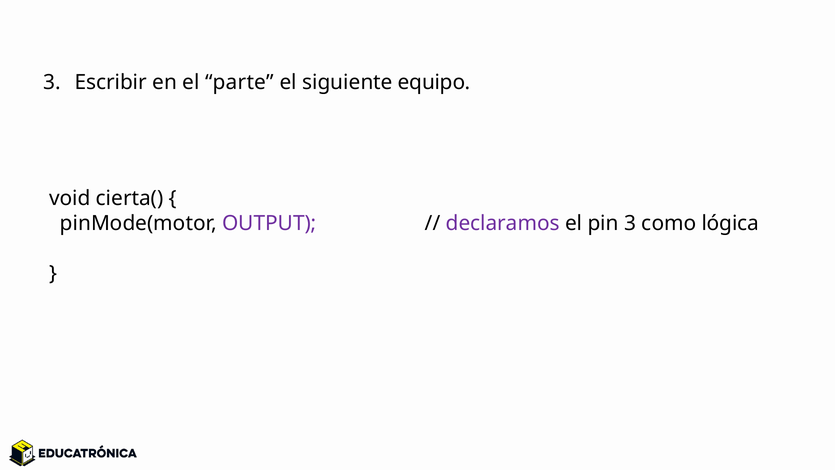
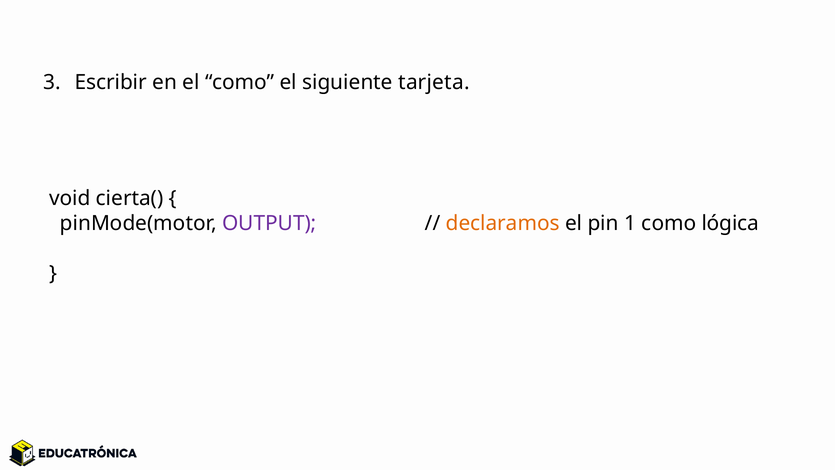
el parte: parte -> como
equipo: equipo -> tarjeta
declaramos colour: purple -> orange
pin 3: 3 -> 1
